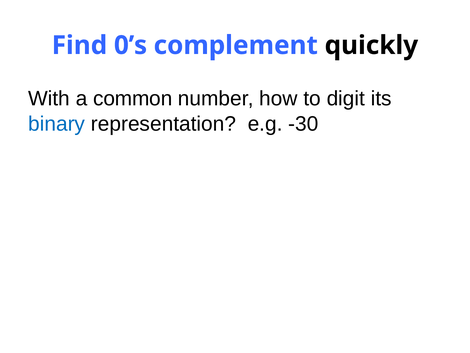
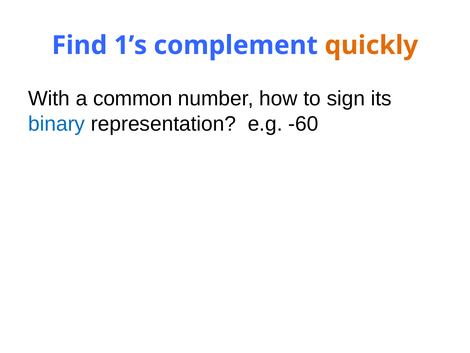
0’s: 0’s -> 1’s
quickly colour: black -> orange
digit: digit -> sign
-30: -30 -> -60
